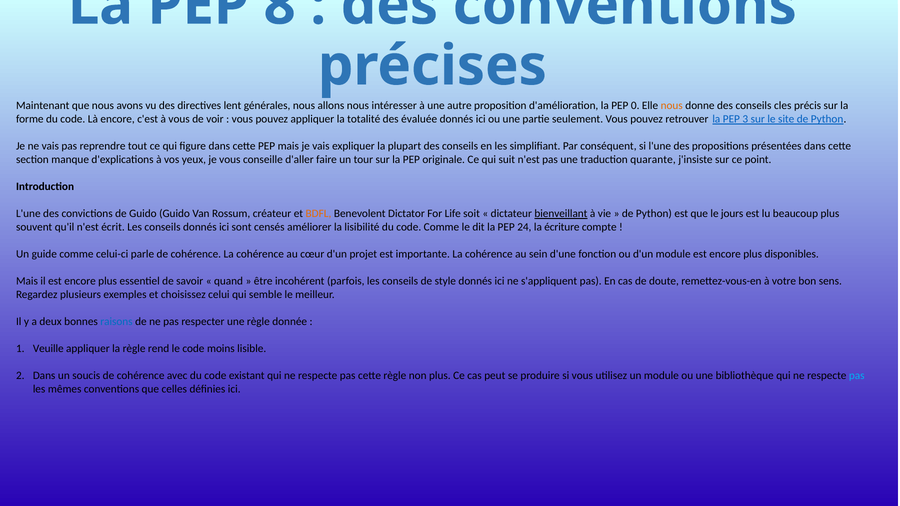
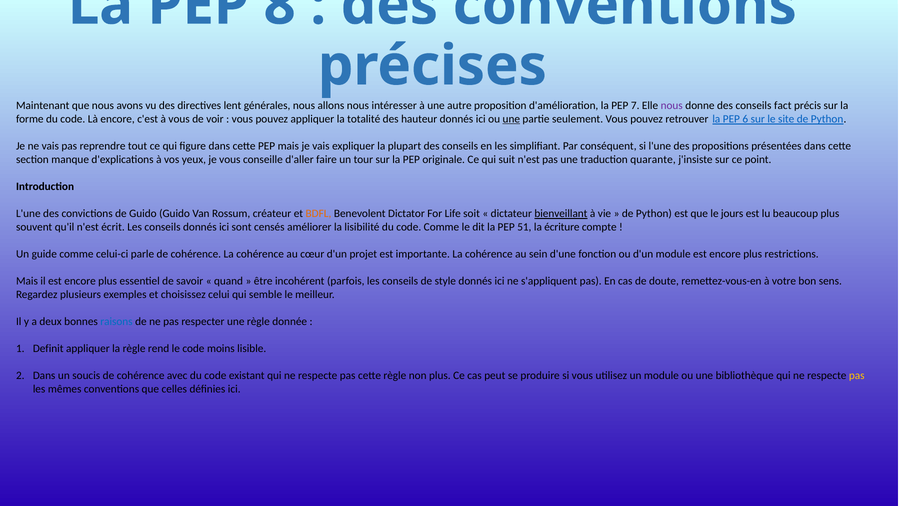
0: 0 -> 7
nous at (672, 106) colour: orange -> purple
cles: cles -> fact
évaluée: évaluée -> hauteur
une at (511, 119) underline: none -> present
3: 3 -> 6
24: 24 -> 51
disponibles: disponibles -> restrictions
Veuille: Veuille -> Definit
pas at (857, 376) colour: light blue -> yellow
